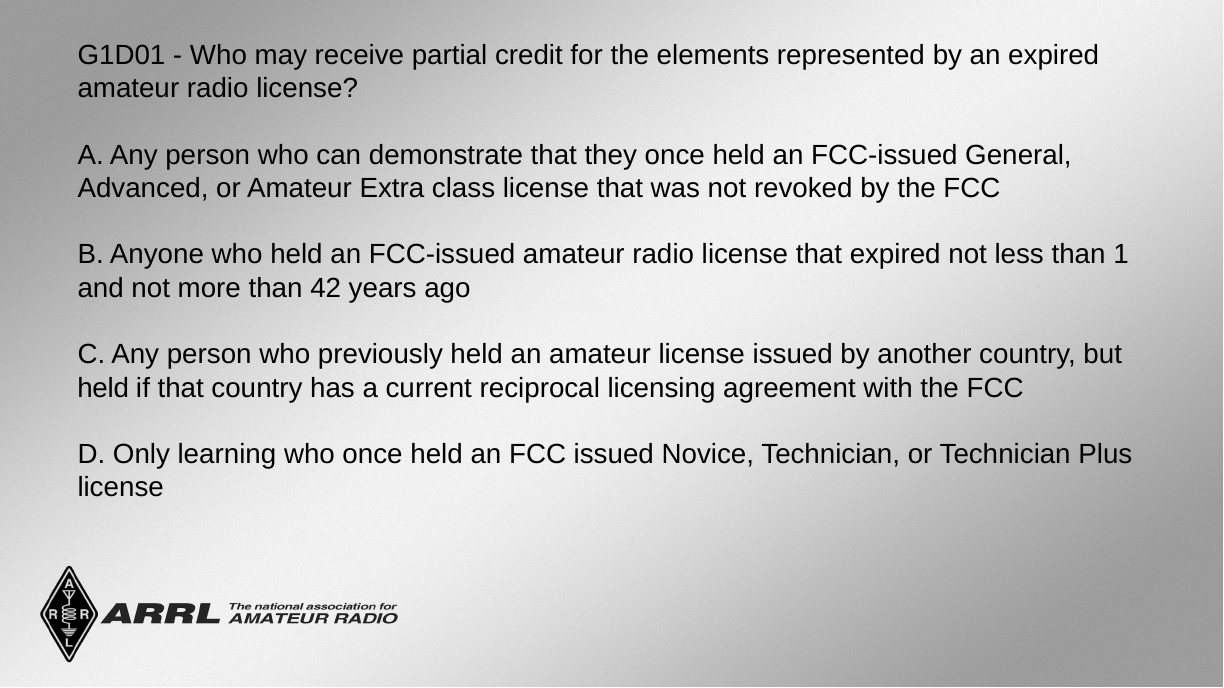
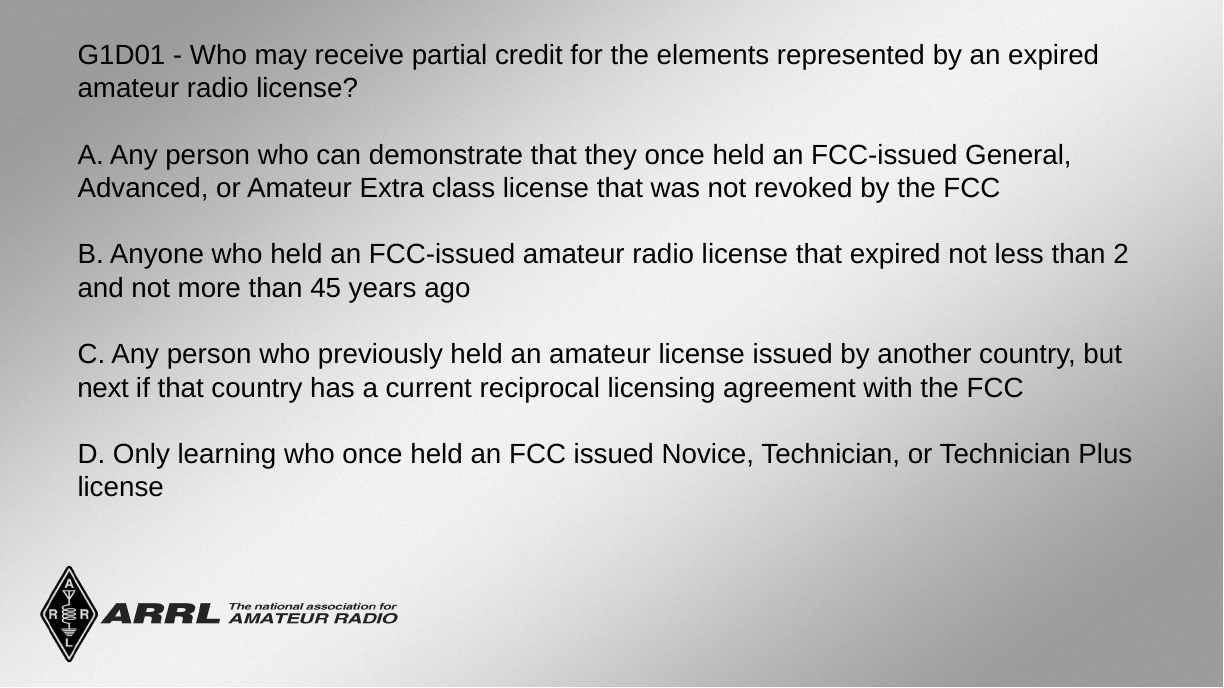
1: 1 -> 2
42: 42 -> 45
held at (103, 388): held -> next
